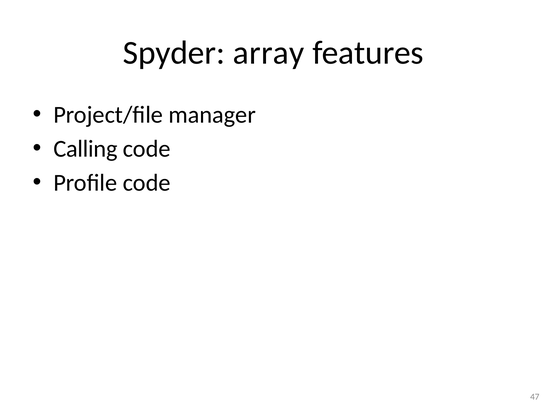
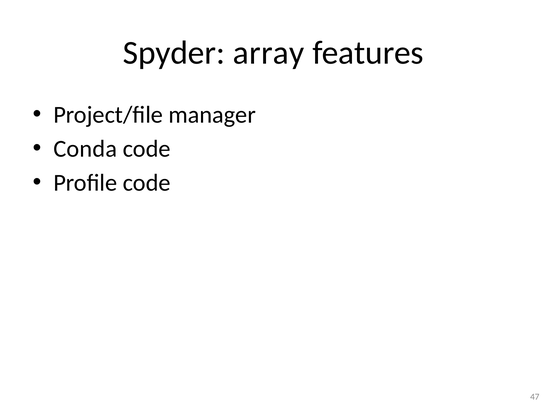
Calling: Calling -> Conda
